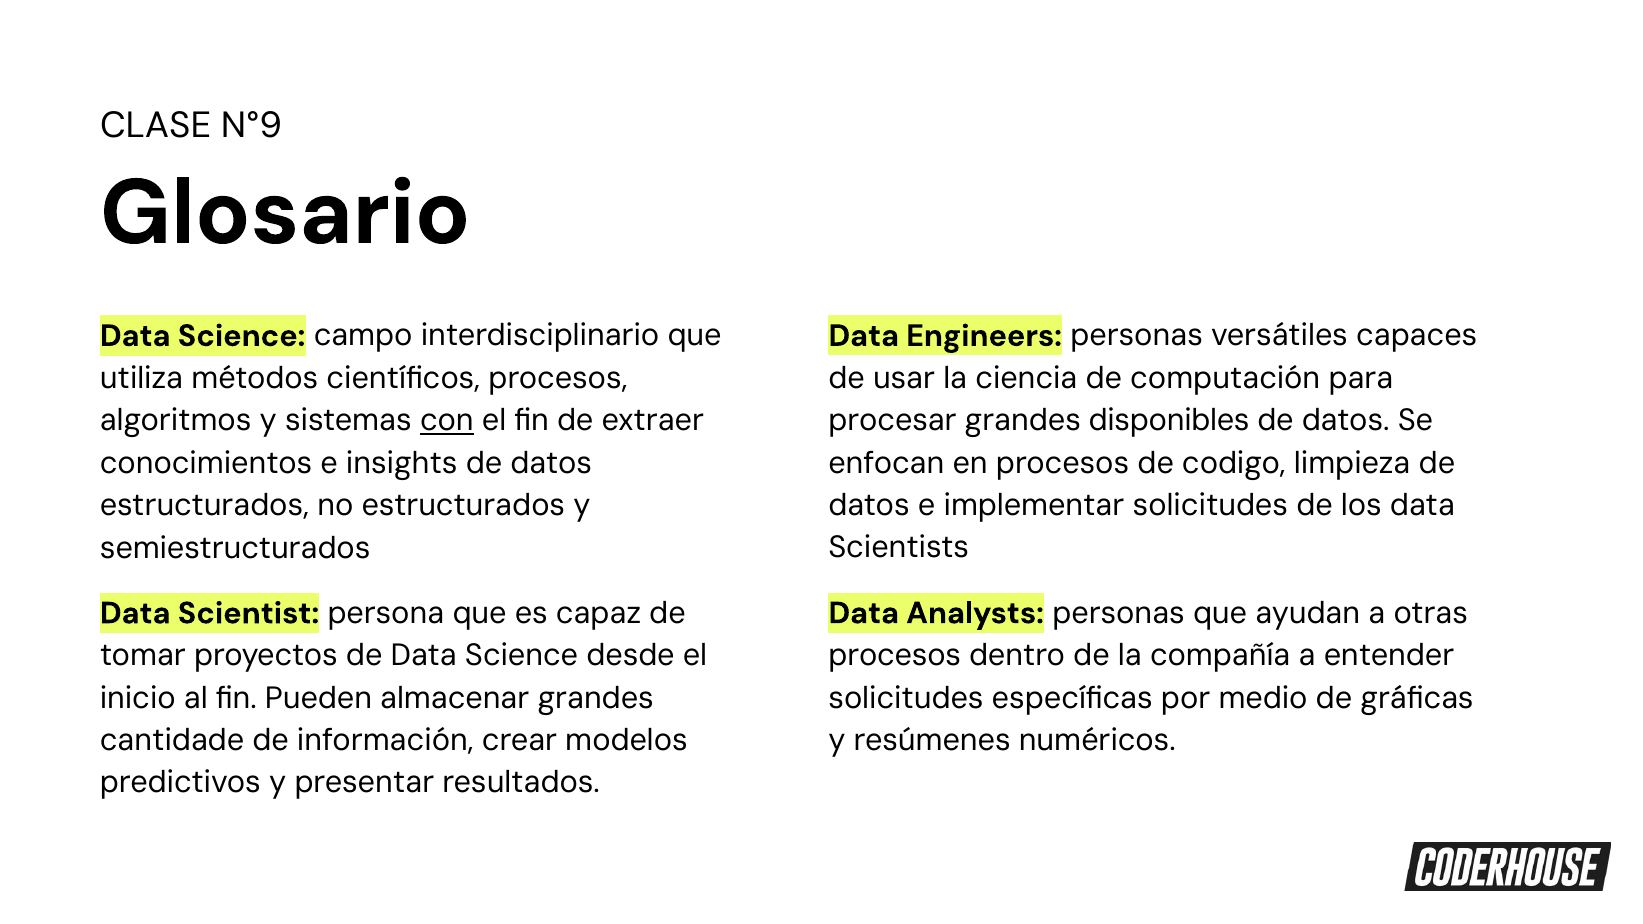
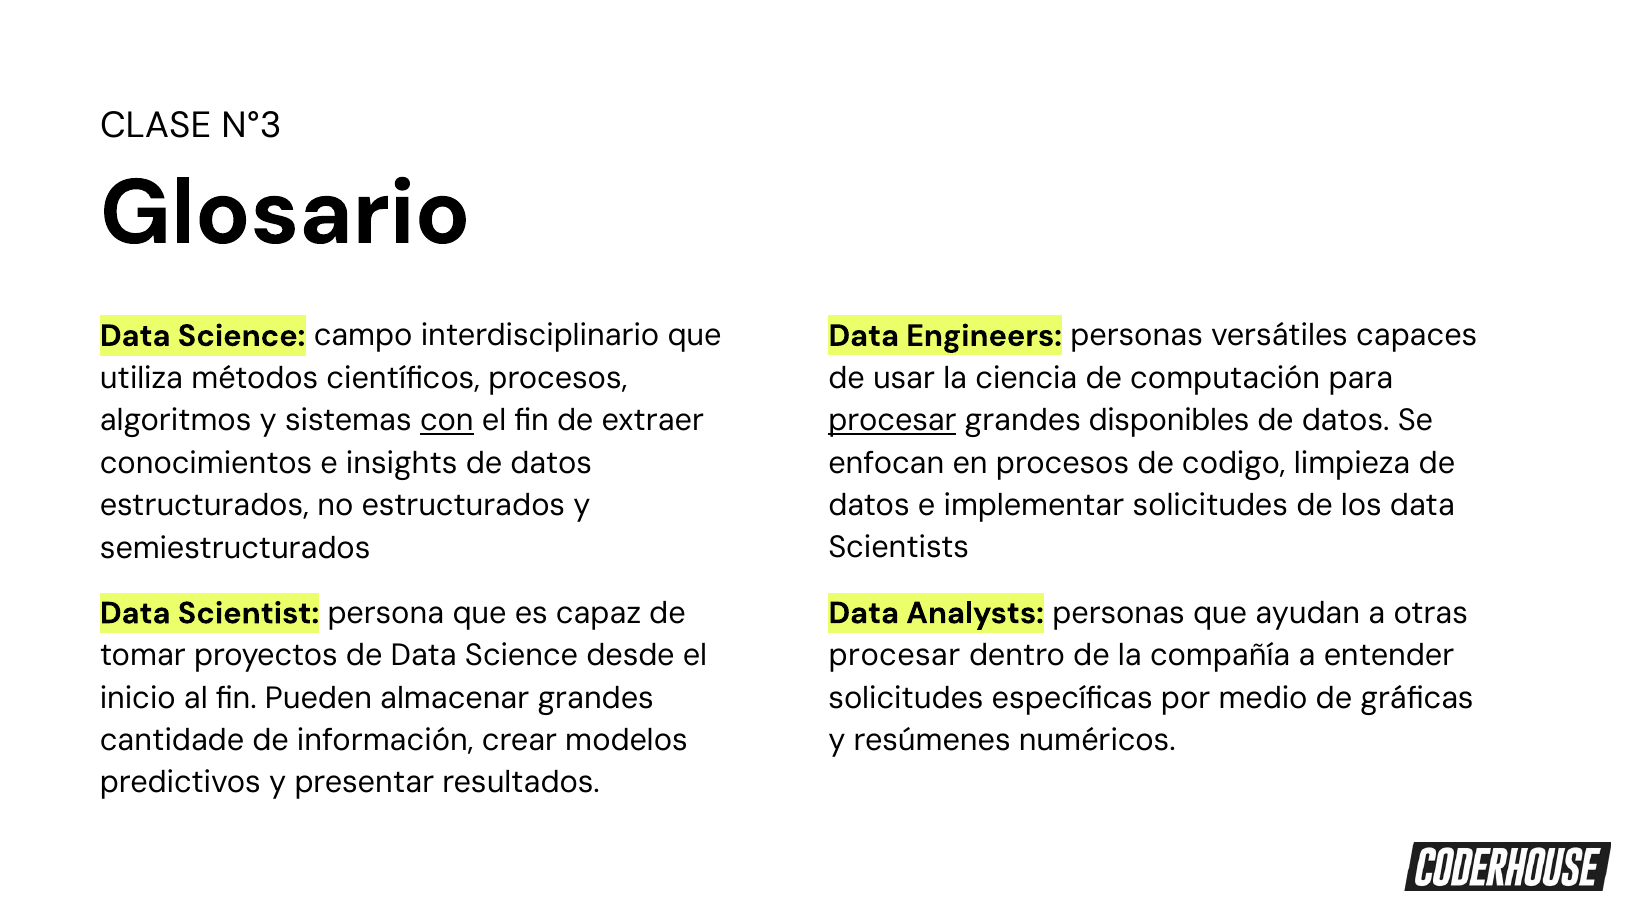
N°9: N°9 -> N°3
procesar at (893, 421) underline: none -> present
procesos at (895, 656): procesos -> procesar
